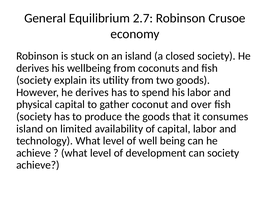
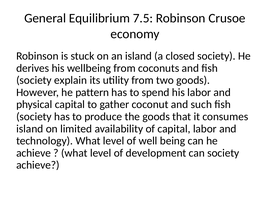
2.7: 2.7 -> 7.5
However he derives: derives -> pattern
over: over -> such
